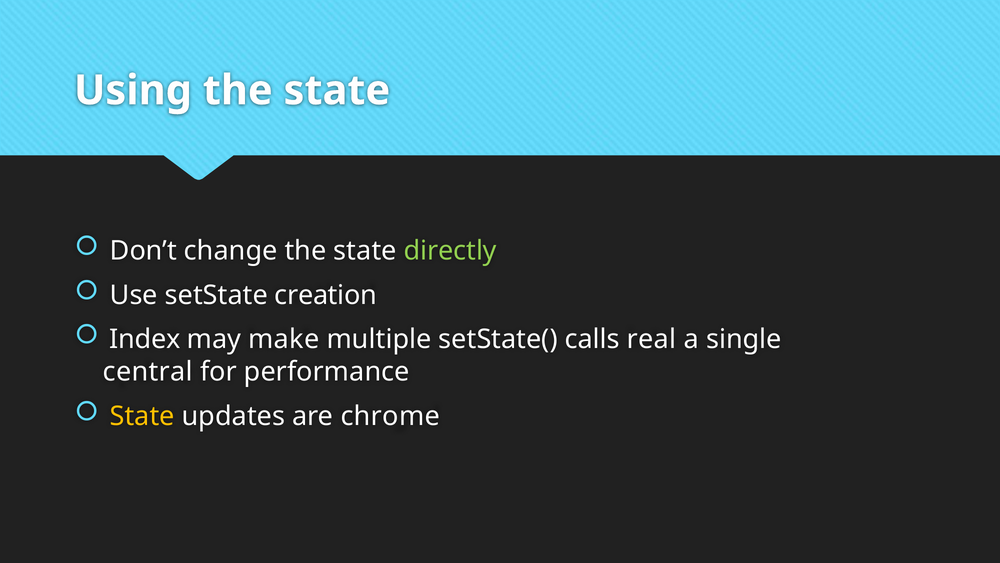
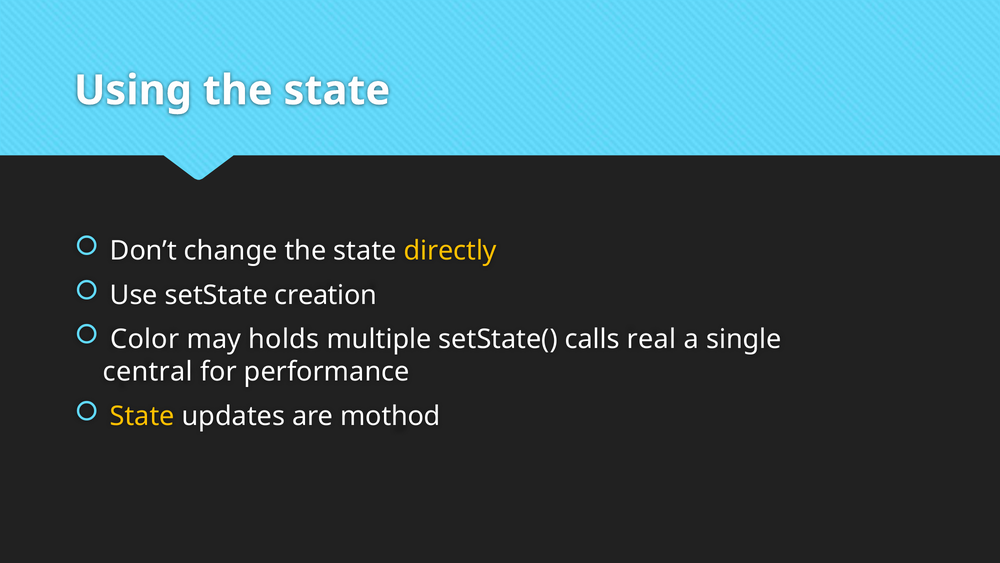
directly colour: light green -> yellow
Index: Index -> Color
make: make -> holds
chrome: chrome -> mothod
